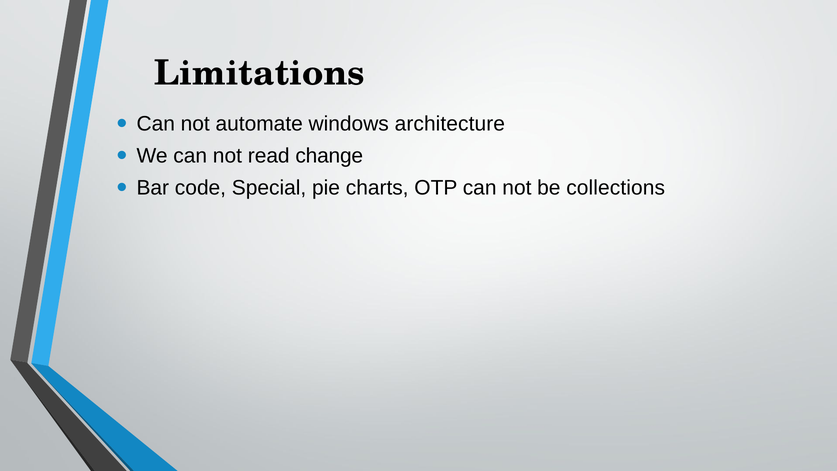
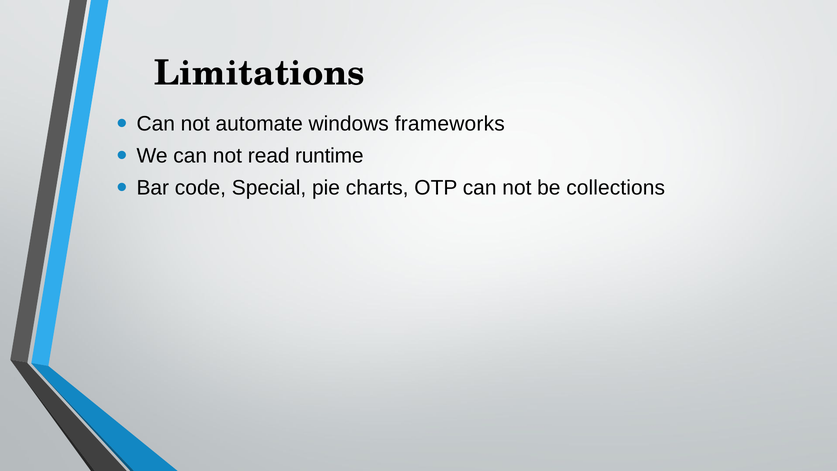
architecture: architecture -> frameworks
change: change -> runtime
